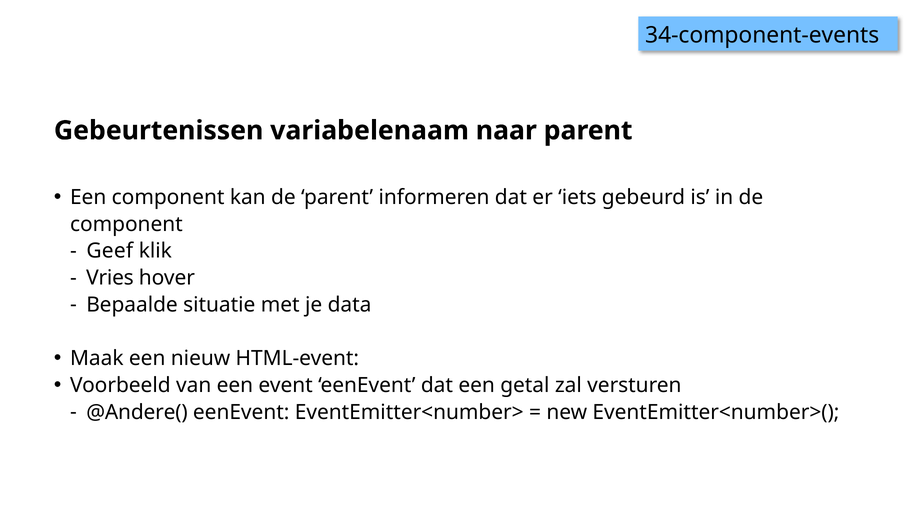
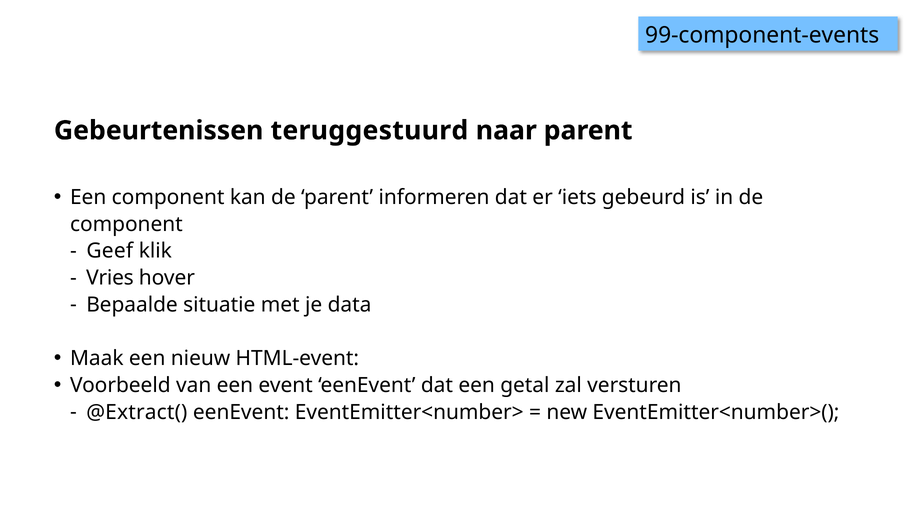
34-component-events: 34-component-events -> 99-component-events
variabelenaam: variabelenaam -> teruggestuurd
@Andere(: @Andere( -> @Extract(
